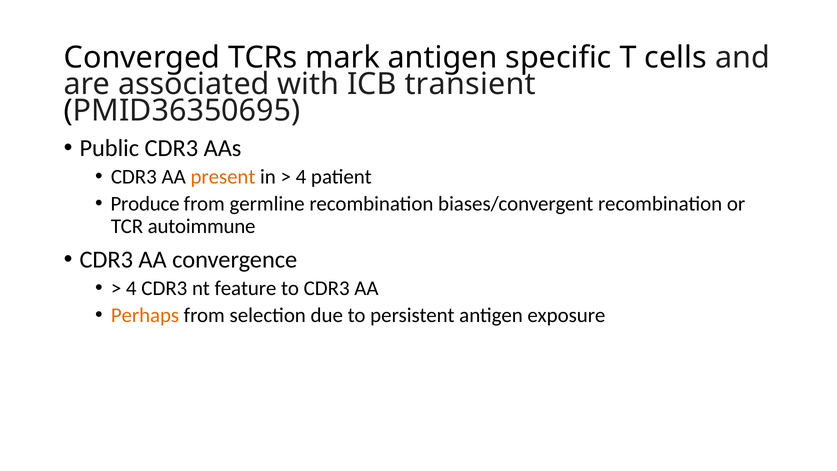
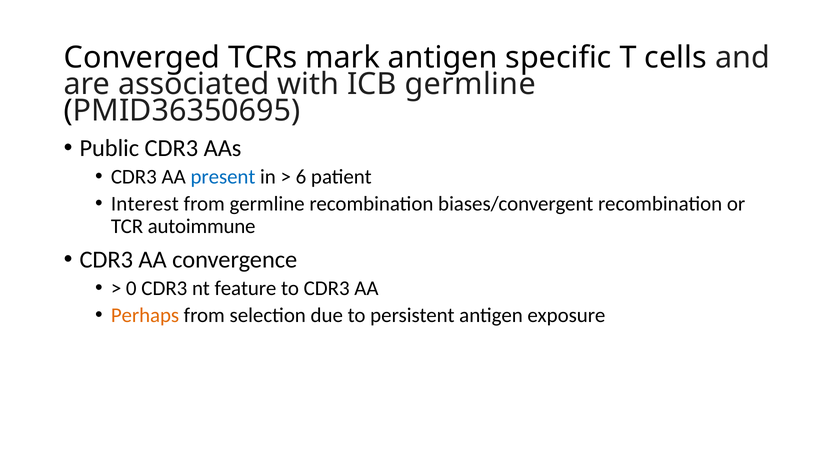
ICB transient: transient -> germline
present colour: orange -> blue
4 at (301, 177): 4 -> 6
Produce: Produce -> Interest
4 at (131, 288): 4 -> 0
